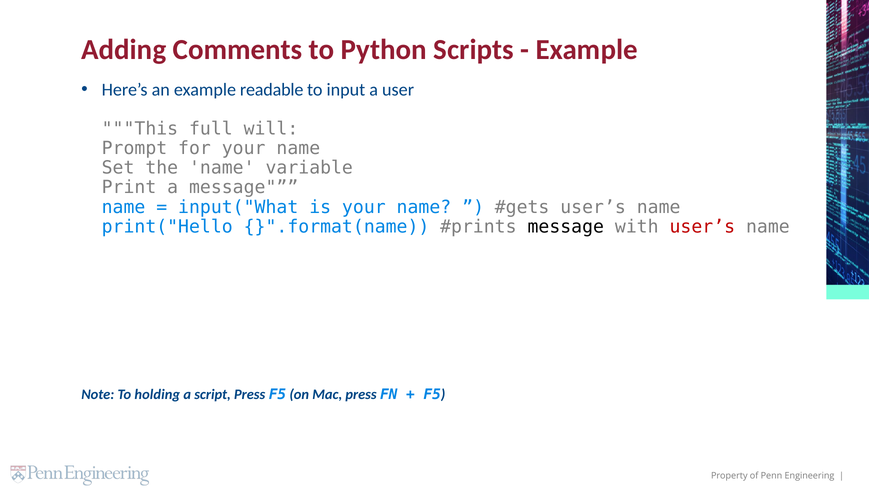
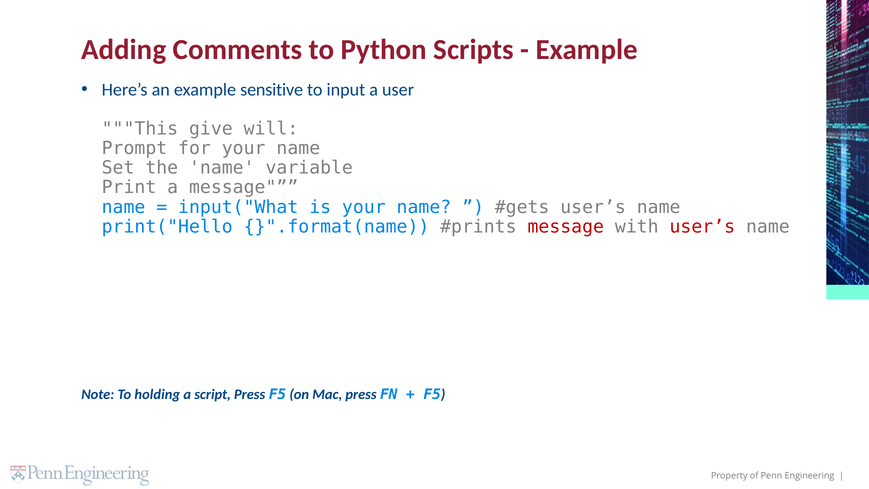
readable: readable -> sensitive
full: full -> give
message at (566, 227) colour: black -> red
